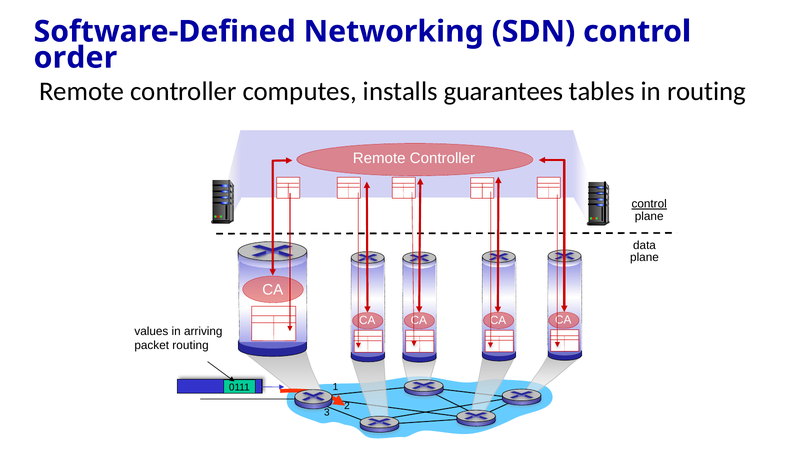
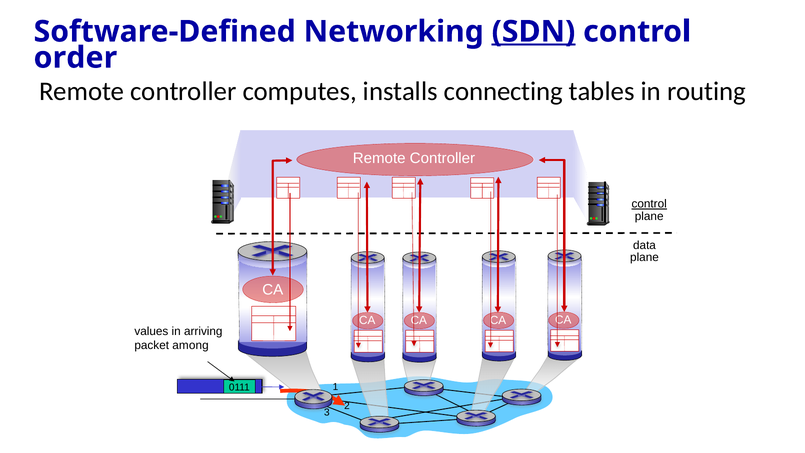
SDN underline: none -> present
guarantees: guarantees -> connecting
packet routing: routing -> among
